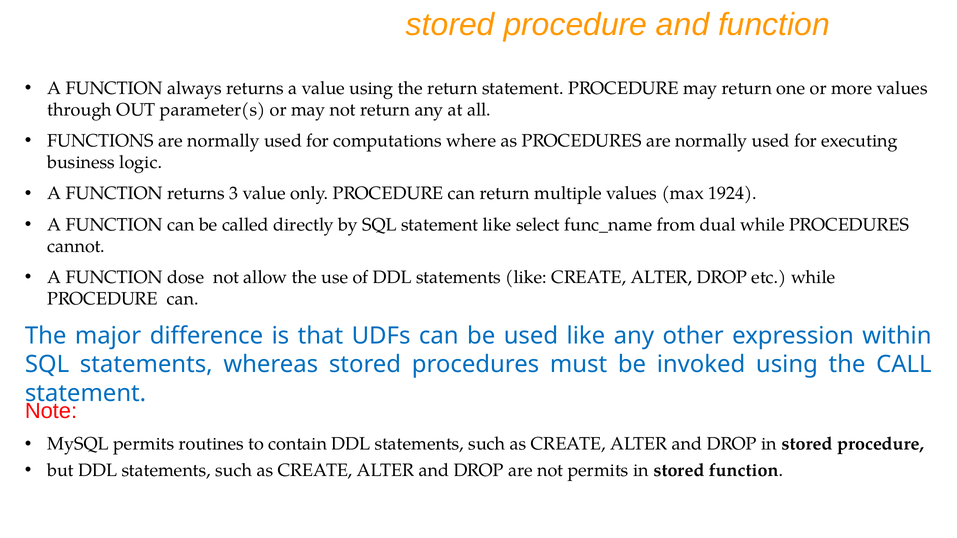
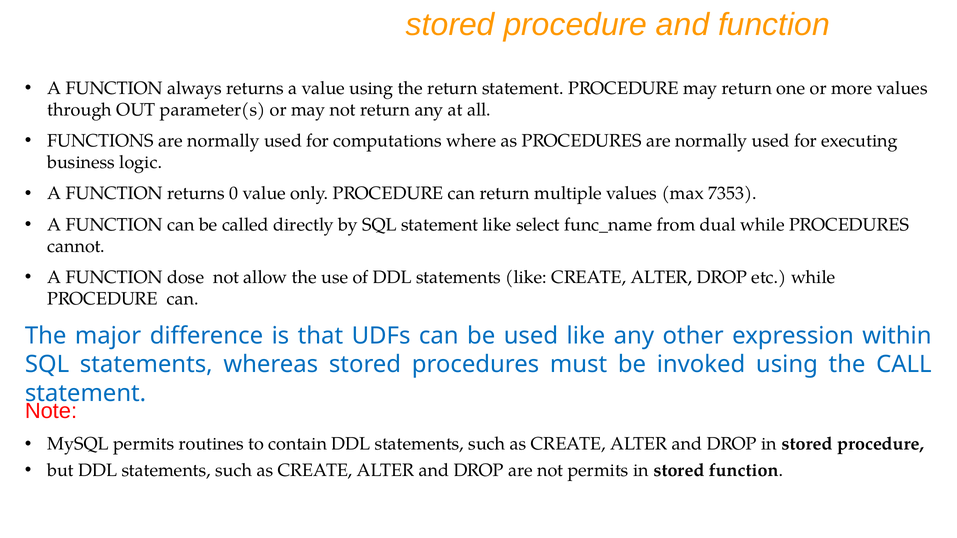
3: 3 -> 0
1924: 1924 -> 7353
